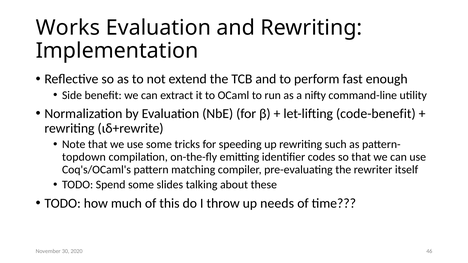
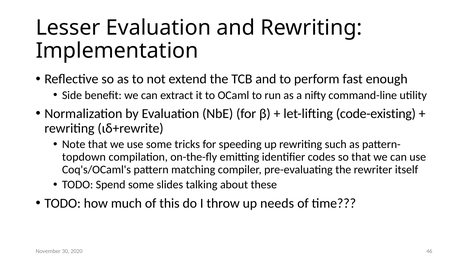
Works: Works -> Lesser
code-benefit: code-benefit -> code-existing
